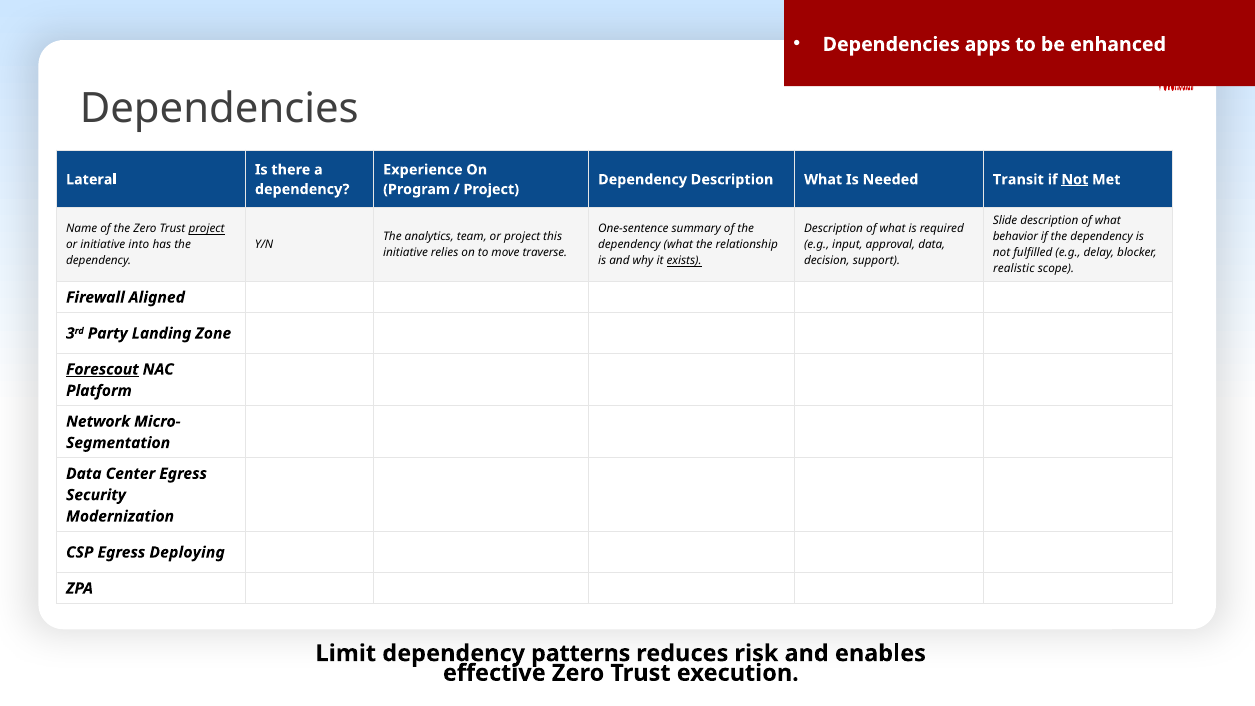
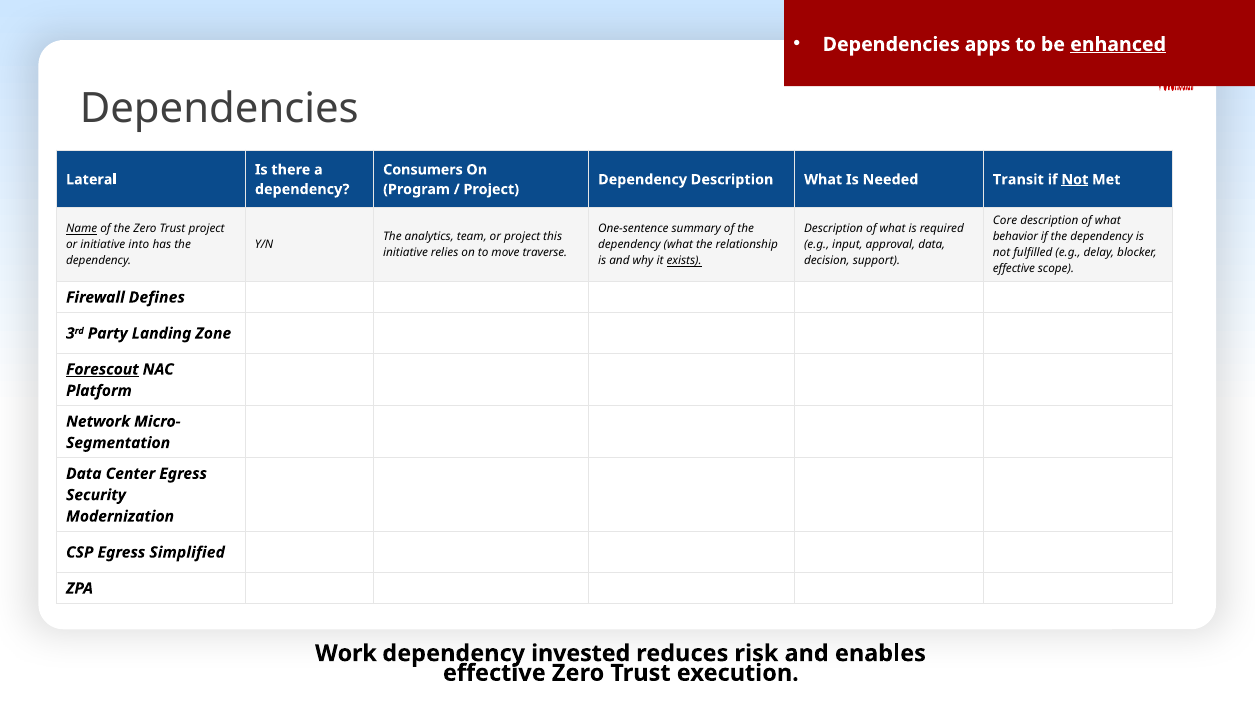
enhanced underline: none -> present
Experience: Experience -> Consumers
Slide: Slide -> Core
Name underline: none -> present
project at (207, 229) underline: present -> none
realistic at (1014, 269): realistic -> effective
Aligned: Aligned -> Defines
Deploying: Deploying -> Simplified
Limit: Limit -> Work
patterns: patterns -> invested
